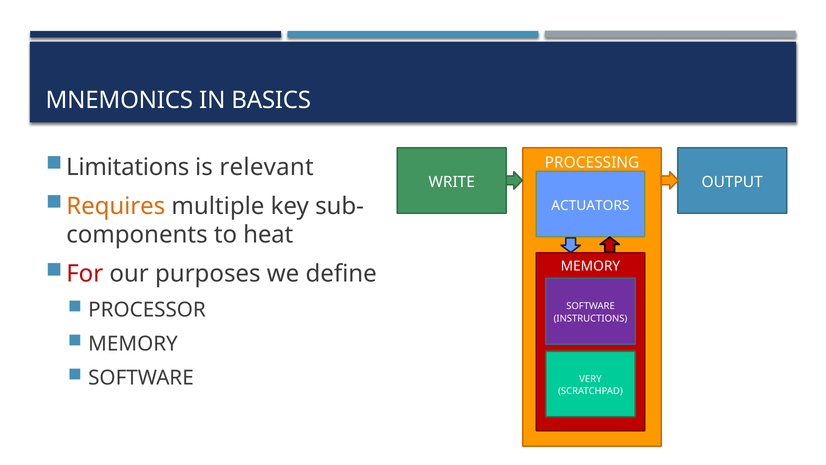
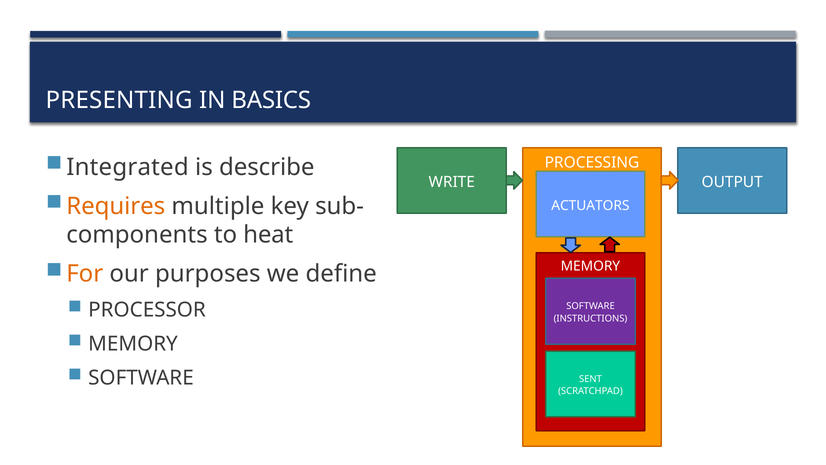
MNEMONICS: MNEMONICS -> PRESENTING
Limitations: Limitations -> Integrated
relevant: relevant -> describe
For colour: red -> orange
VERY: VERY -> SENT
